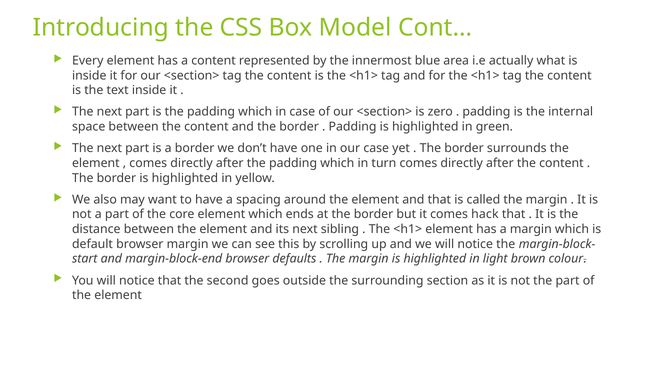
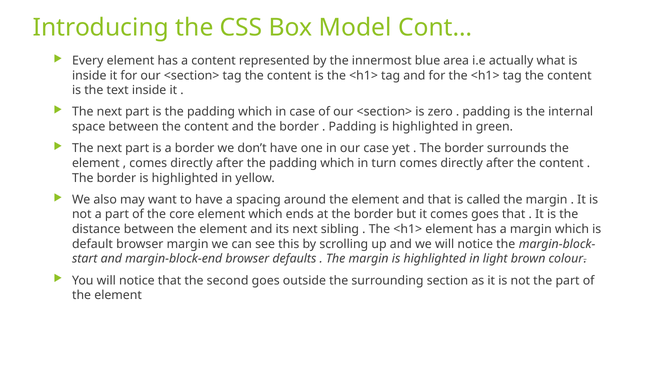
comes hack: hack -> goes
